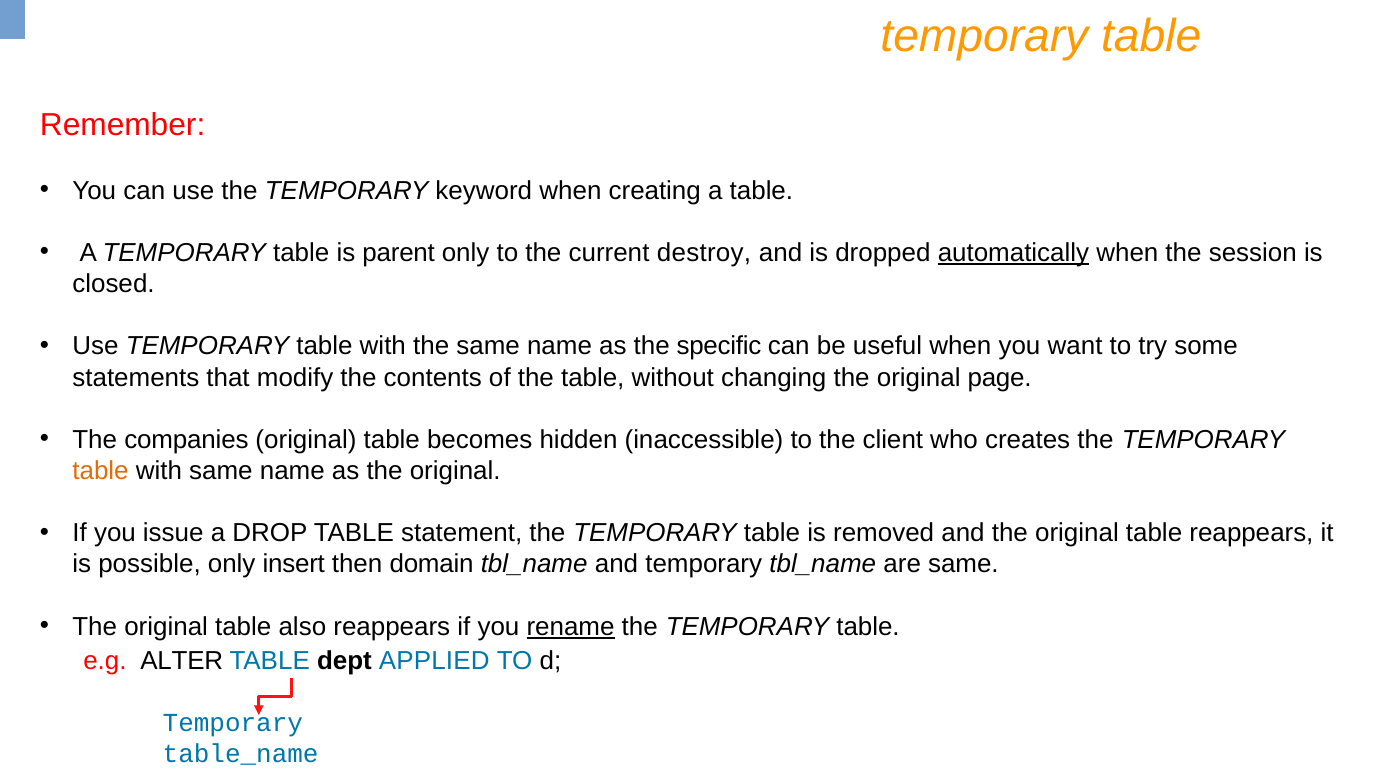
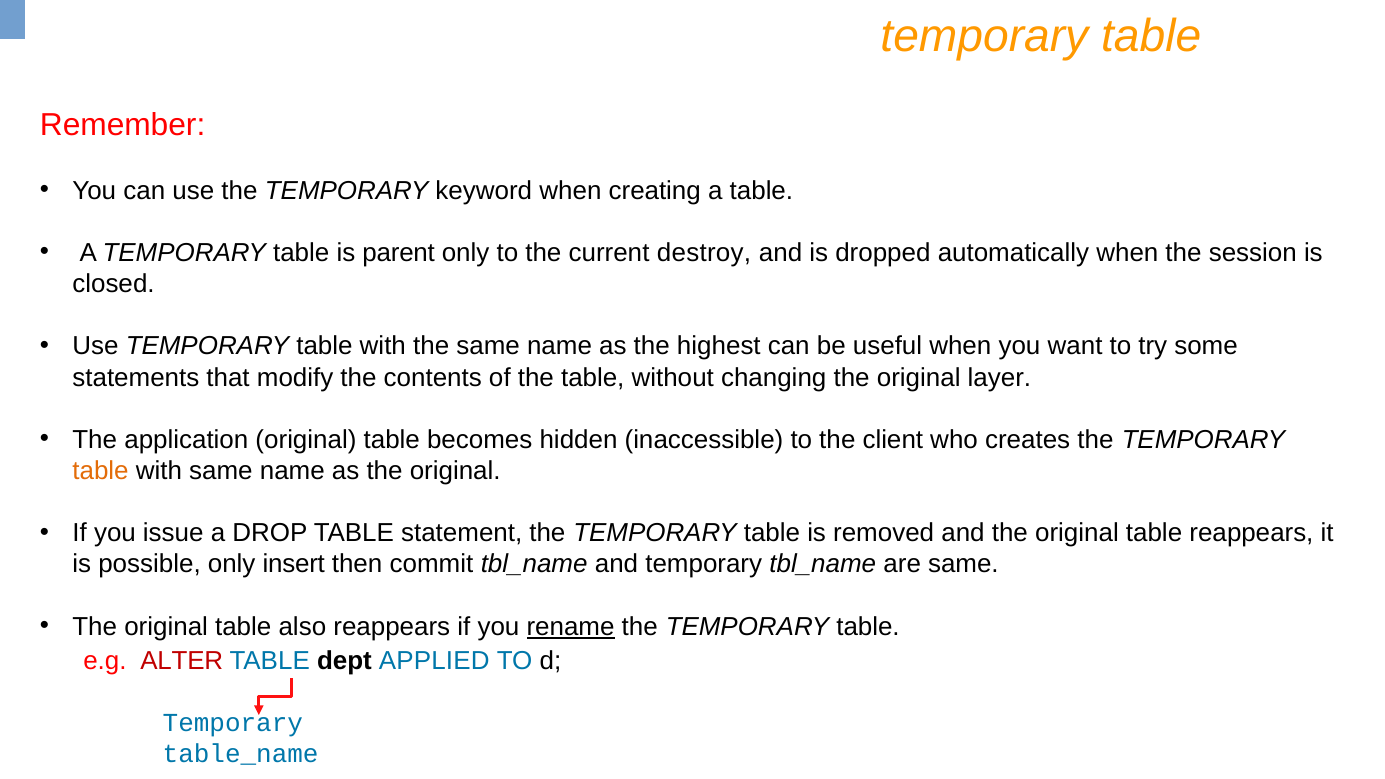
automatically underline: present -> none
specific: specific -> highest
page: page -> layer
companies: companies -> application
domain: domain -> commit
ALTER colour: black -> red
